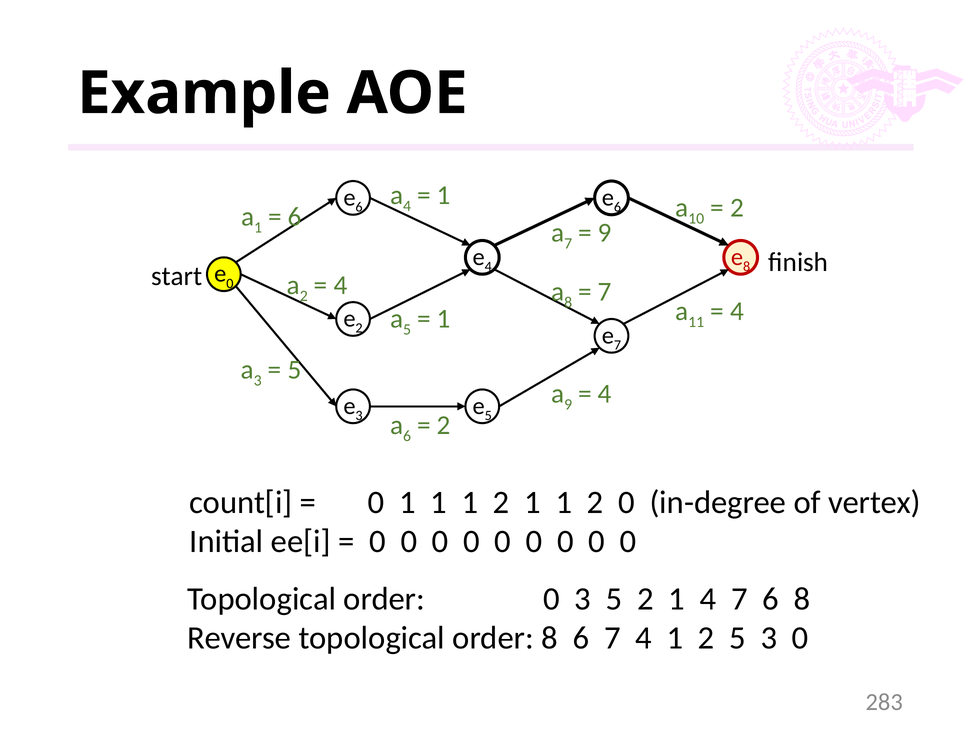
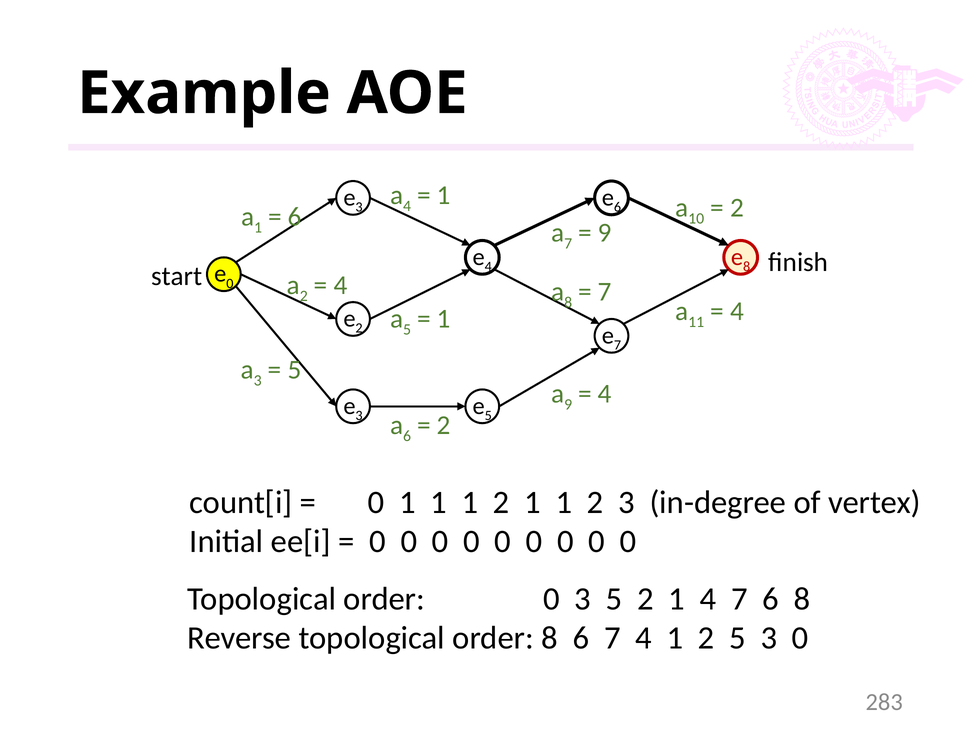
6 at (359, 207): 6 -> 3
2 0: 0 -> 3
